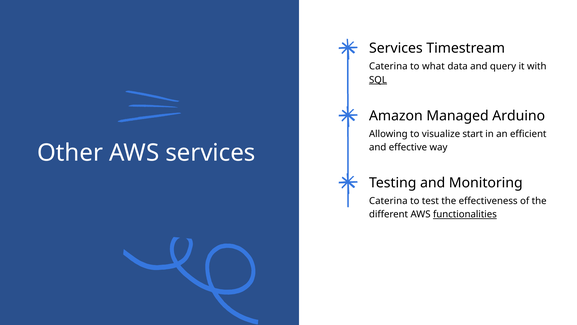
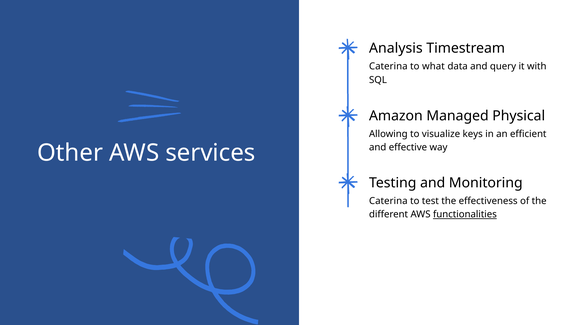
Services at (396, 48): Services -> Analysis
SQL underline: present -> none
Arduino: Arduino -> Physical
start: start -> keys
